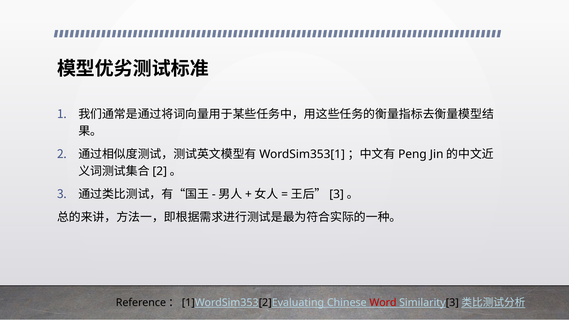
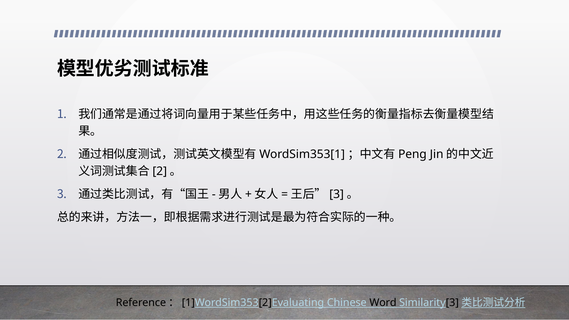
Word colour: red -> black
